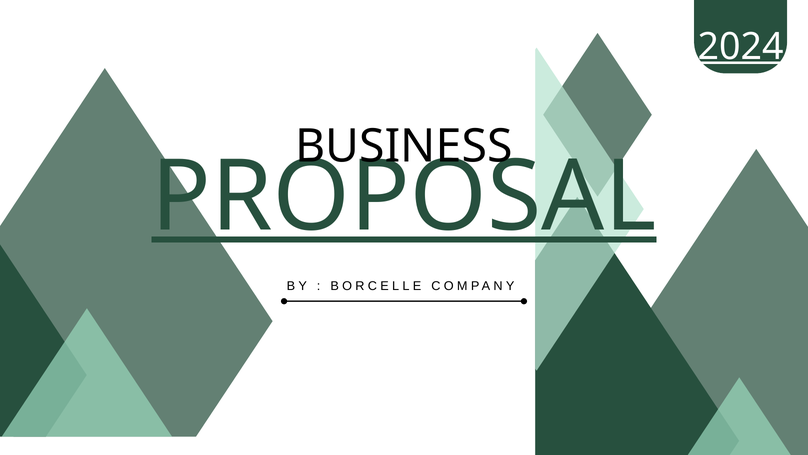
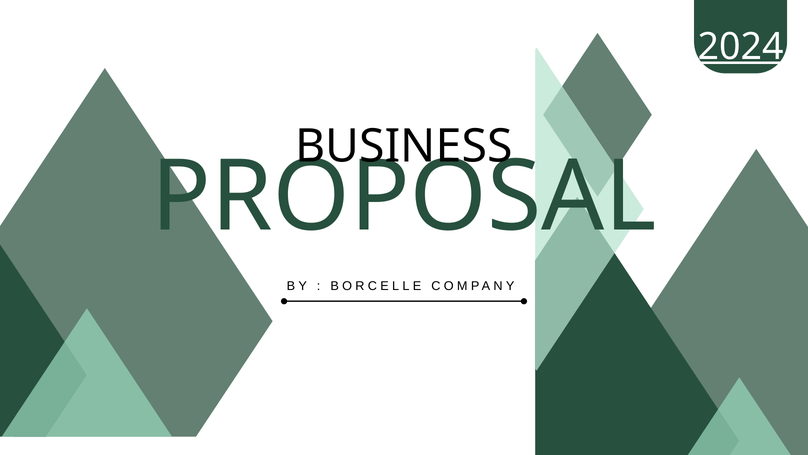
PROPOSAL underline: present -> none
